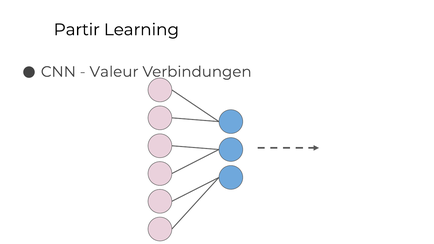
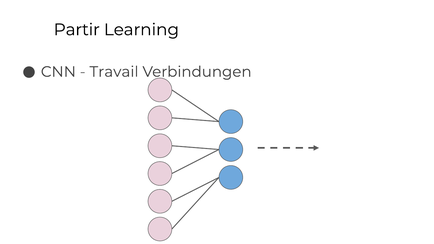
Valeur: Valeur -> Travail
